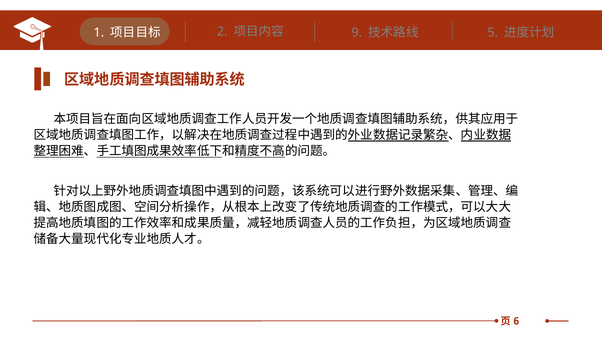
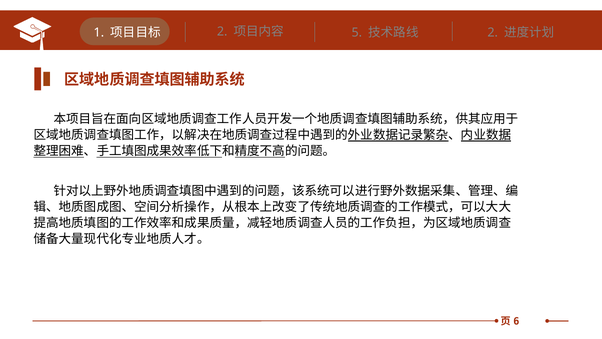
9: 9 -> 5
5 at (493, 33): 5 -> 2
